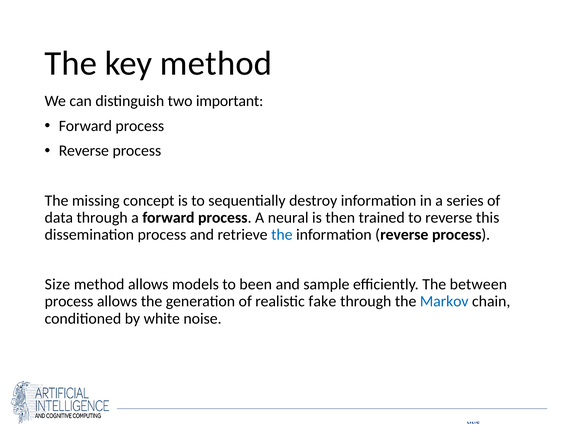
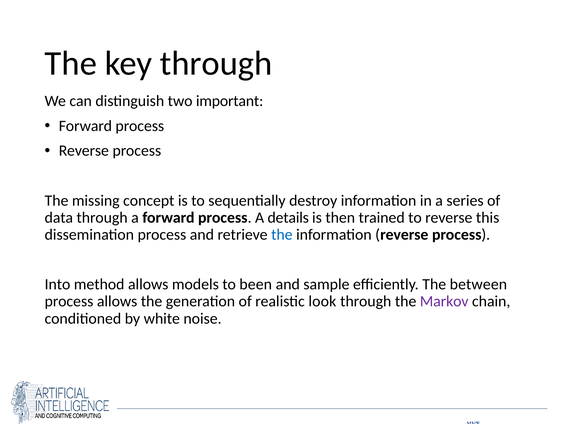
key method: method -> through
neural: neural -> details
Size: Size -> Into
fake: fake -> look
Markov colour: blue -> purple
